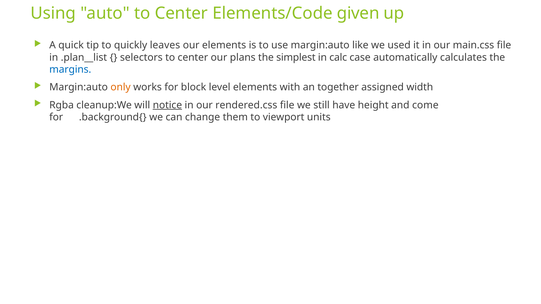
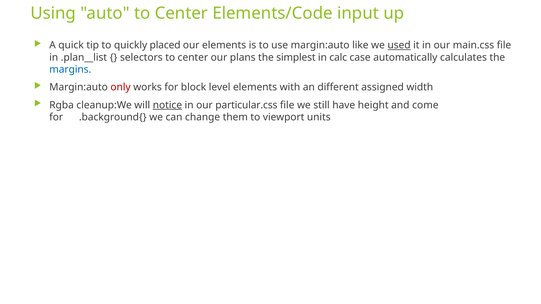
given: given -> input
leaves: leaves -> placed
used underline: none -> present
only colour: orange -> red
together: together -> different
rendered.css: rendered.css -> particular.css
